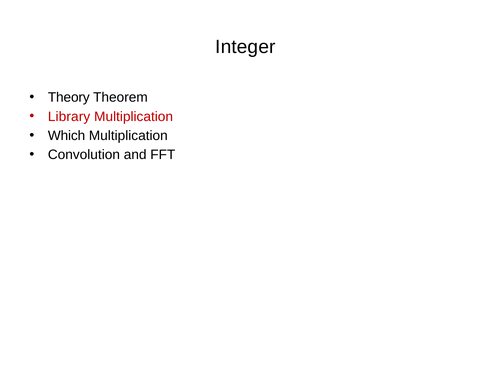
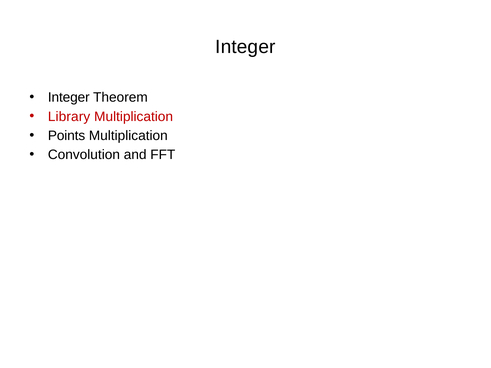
Theory at (69, 98): Theory -> Integer
Which: Which -> Points
